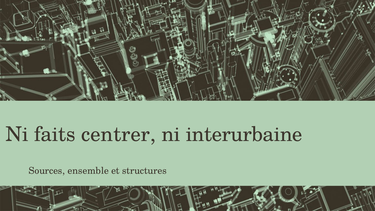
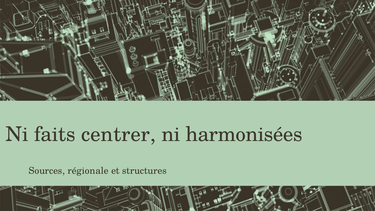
interurbaine: interurbaine -> harmonisées
ensemble: ensemble -> régionale
